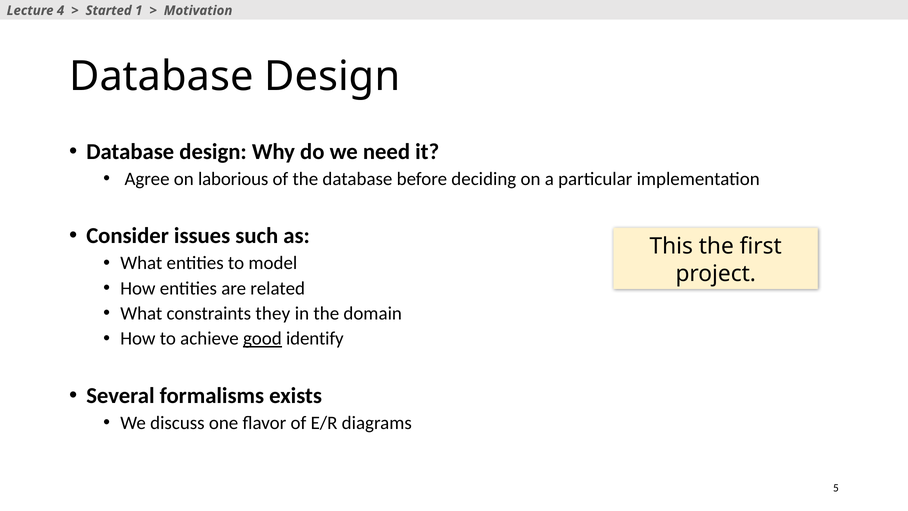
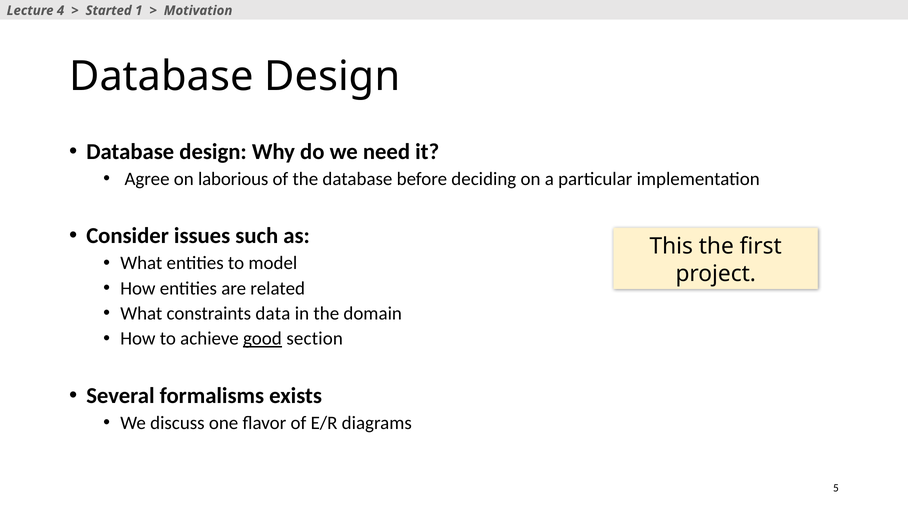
they: they -> data
identify: identify -> section
